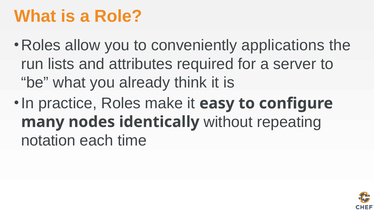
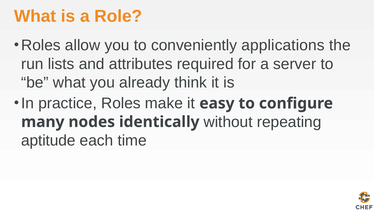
notation: notation -> aptitude
